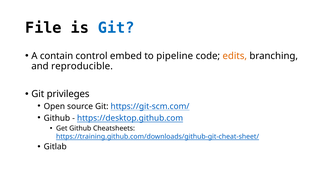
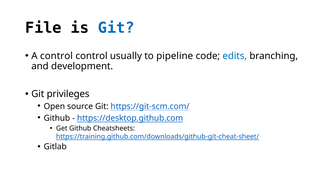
A contain: contain -> control
embed: embed -> usually
edits colour: orange -> blue
reproducible: reproducible -> development
